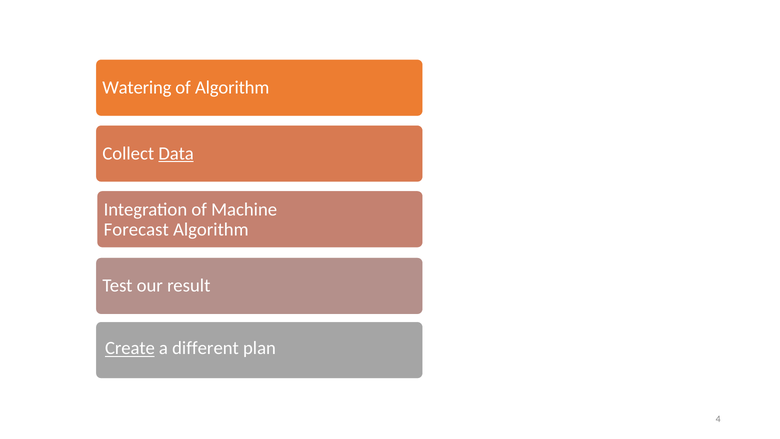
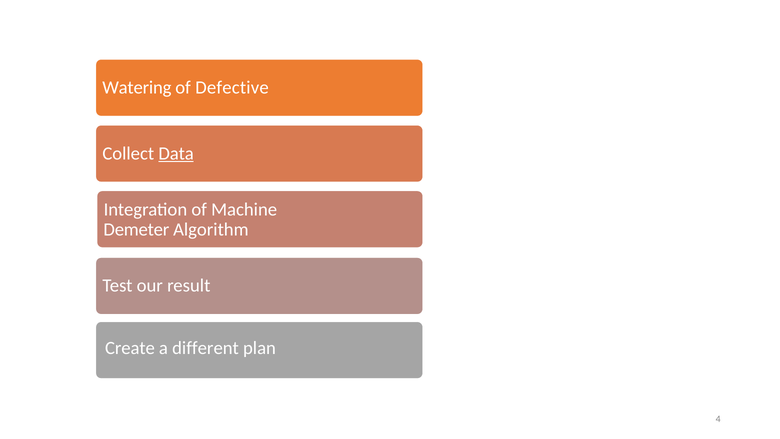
of Algorithm: Algorithm -> Defective
Forecast: Forecast -> Demeter
Create underline: present -> none
